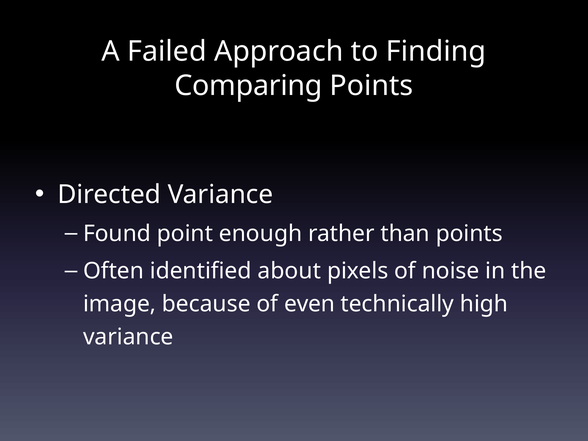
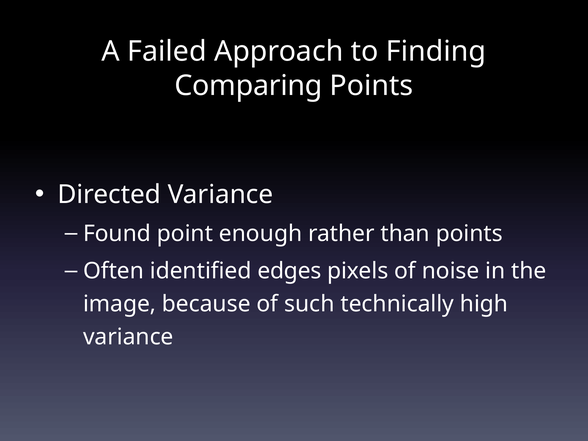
about: about -> edges
even: even -> such
